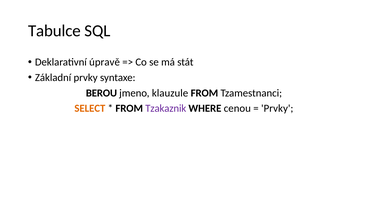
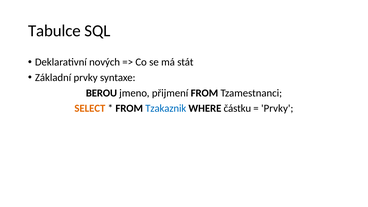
úpravě: úpravě -> nových
klauzule: klauzule -> přijmení
Tzakaznik colour: purple -> blue
cenou: cenou -> částku
